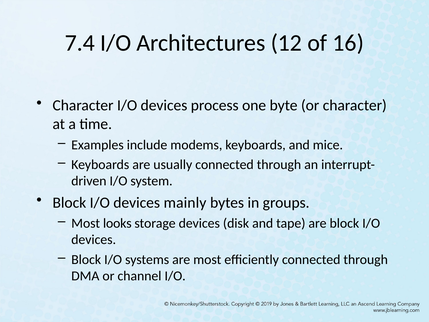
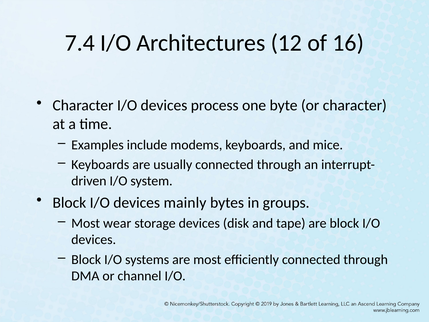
looks: looks -> wear
